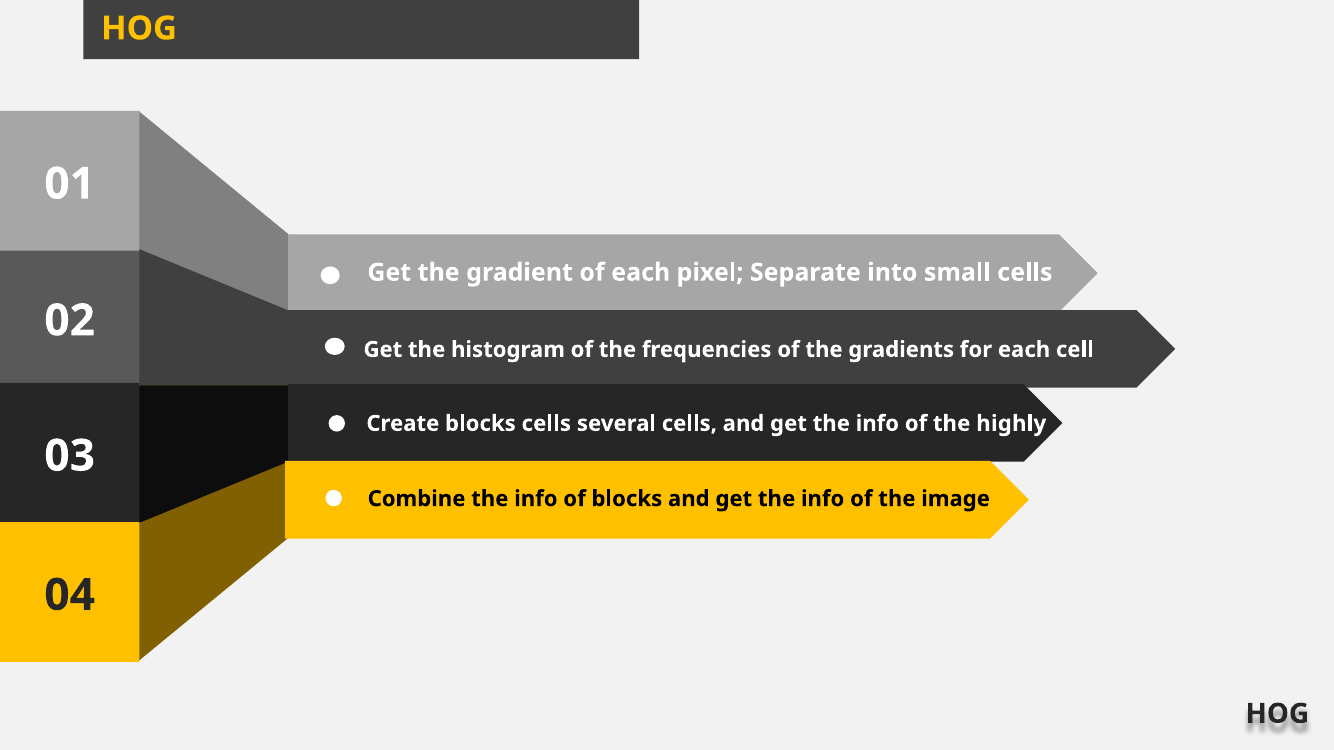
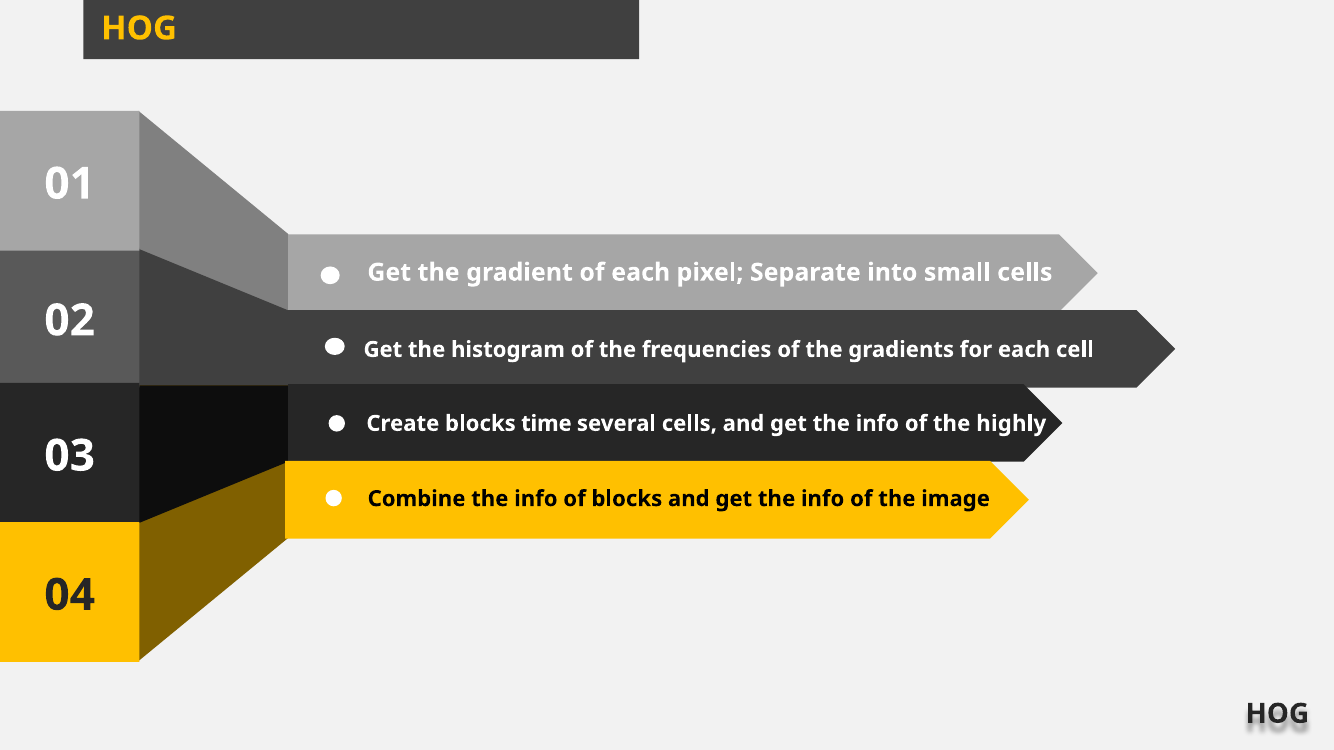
blocks cells: cells -> time
